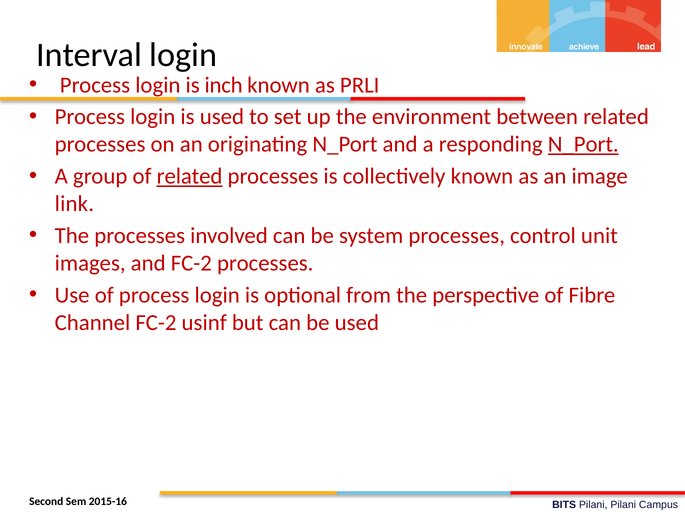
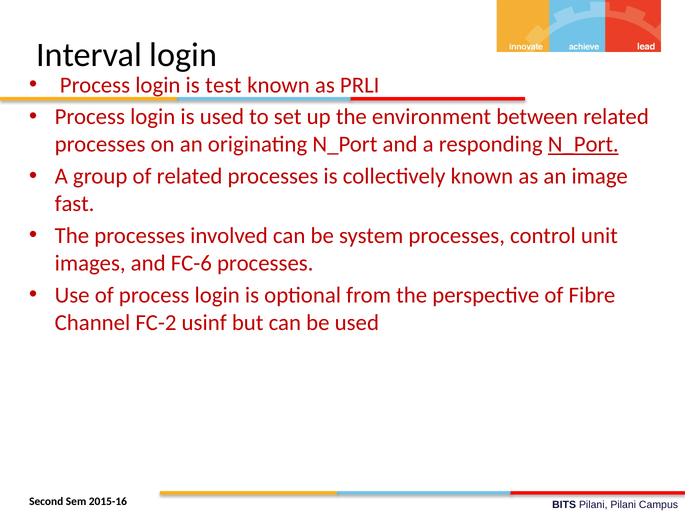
inch: inch -> test
related at (190, 176) underline: present -> none
link: link -> fast
and FC-2: FC-2 -> FC-6
